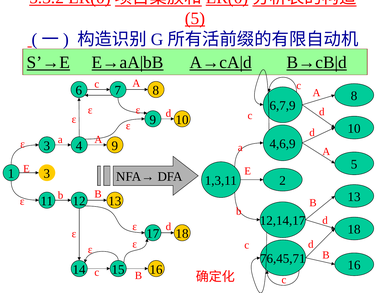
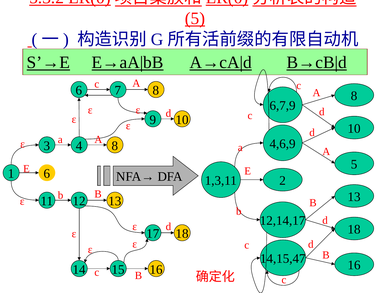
4 9: 9 -> 8
1 3: 3 -> 6
76,45,71: 76,45,71 -> 14,15,47
